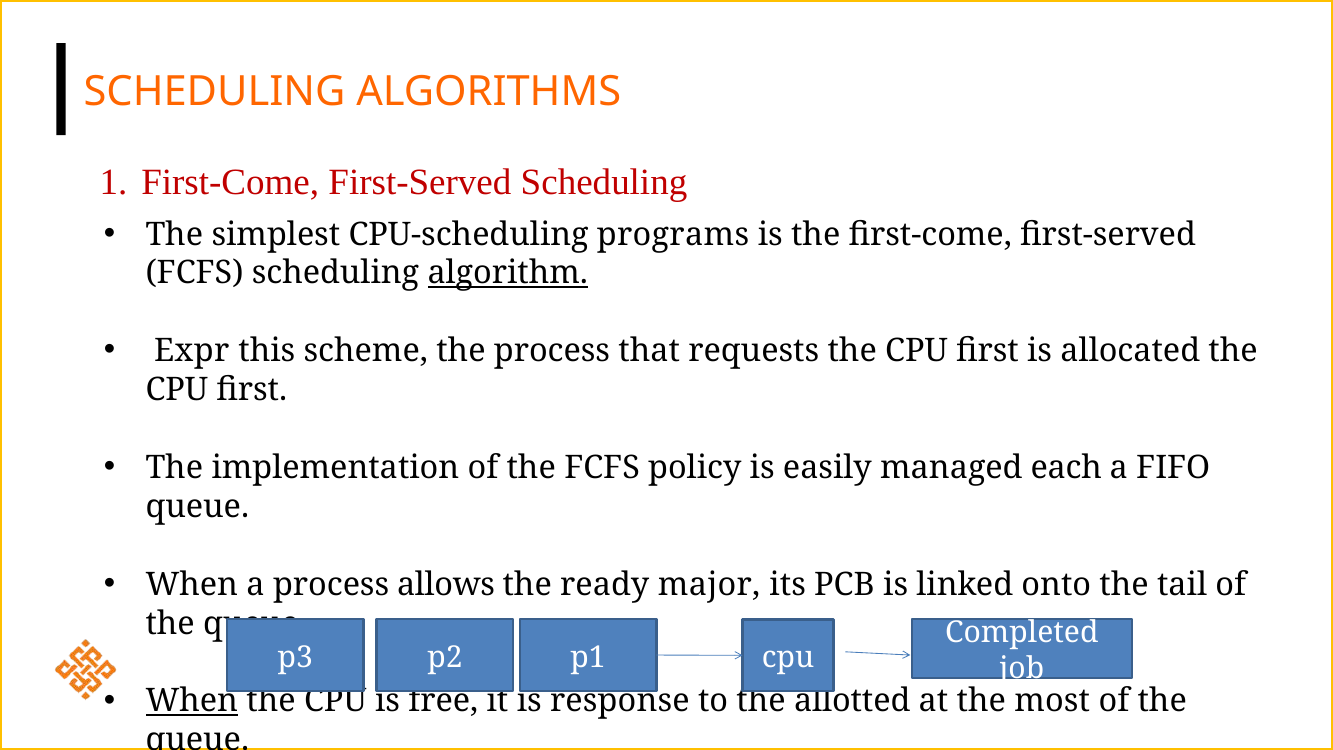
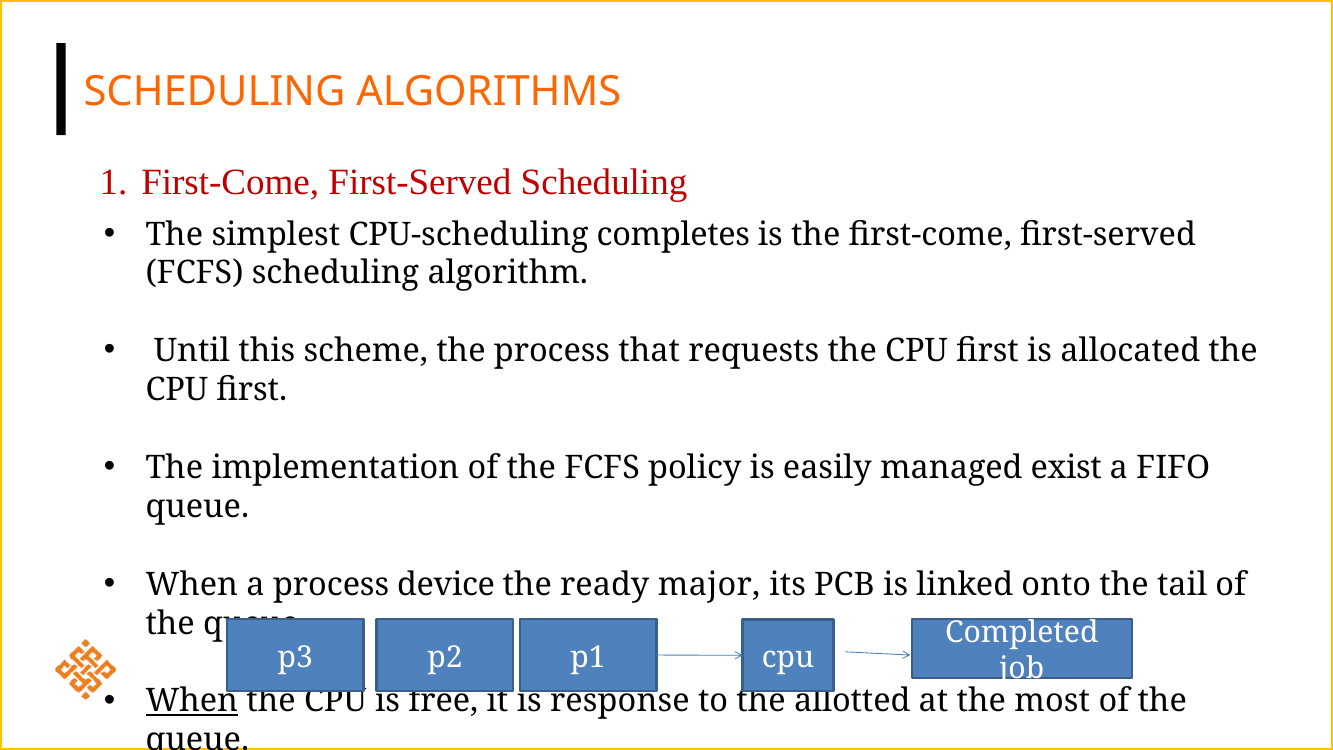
programs: programs -> completes
algorithm underline: present -> none
Expr: Expr -> Until
each: each -> exist
allows: allows -> device
